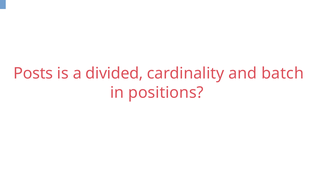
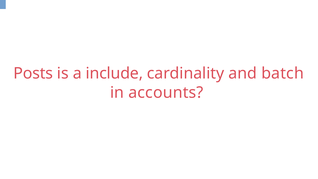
divided: divided -> include
positions: positions -> accounts
